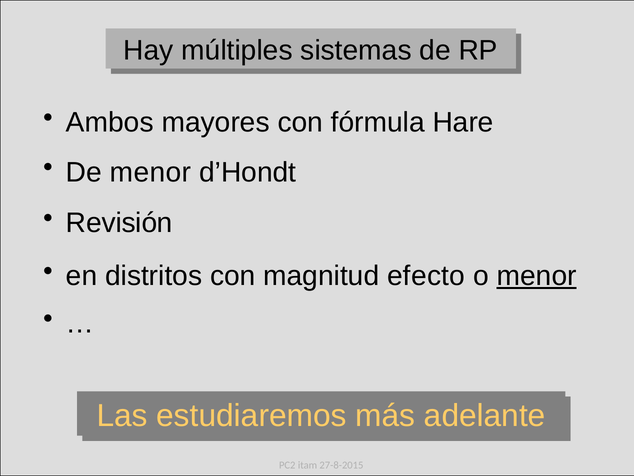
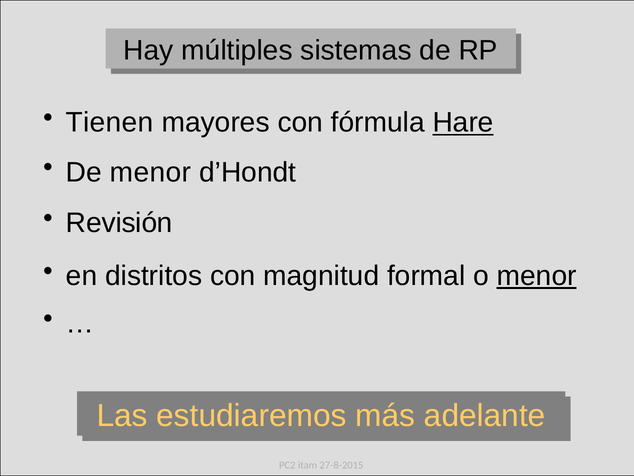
Ambos: Ambos -> Tienen
Hare underline: none -> present
efecto: efecto -> formal
